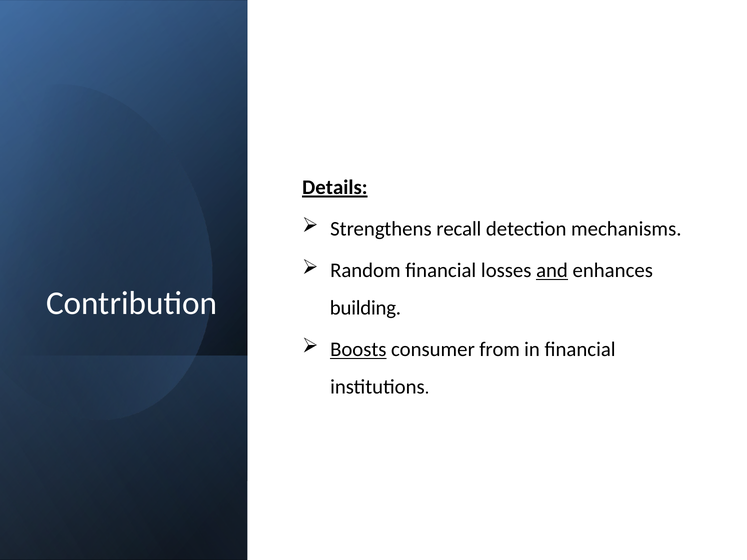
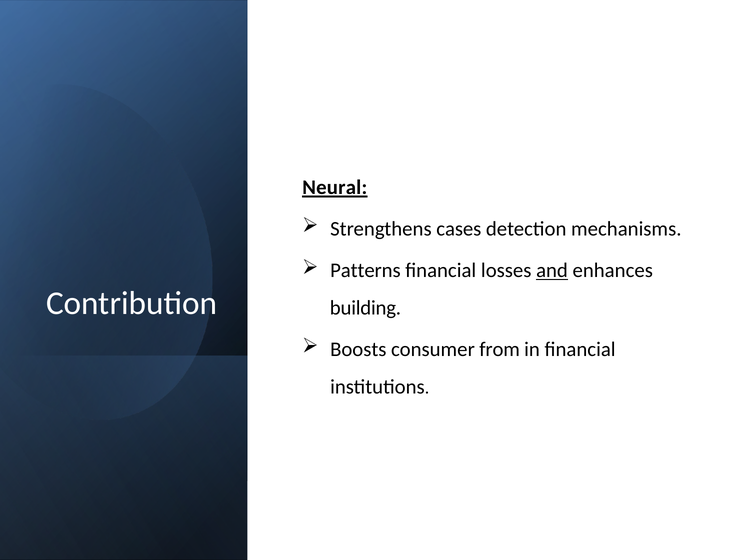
Details: Details -> Neural
recall: recall -> cases
Random: Random -> Patterns
Boosts underline: present -> none
